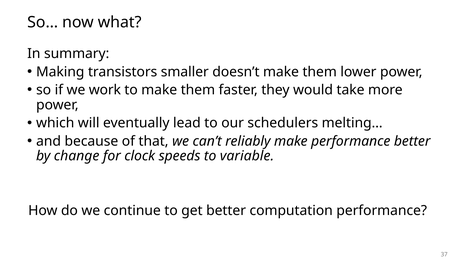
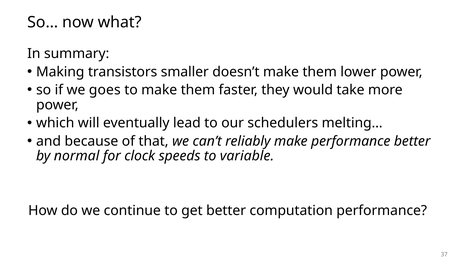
work: work -> goes
change: change -> normal
